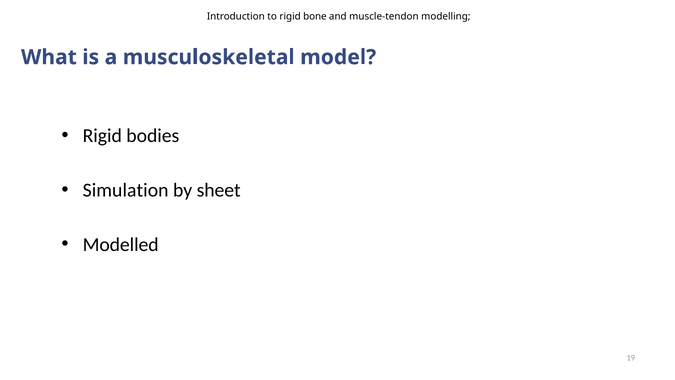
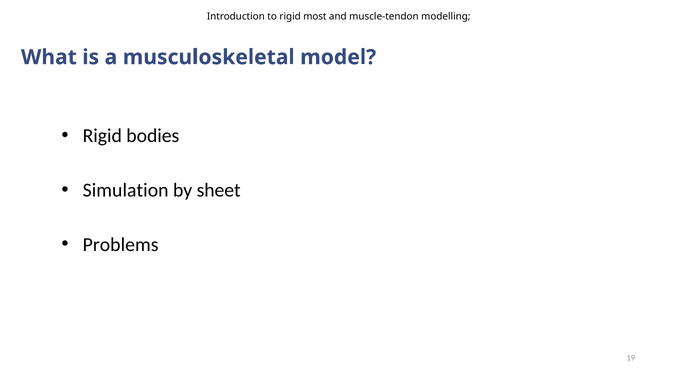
bone: bone -> most
Modelled: Modelled -> Problems
